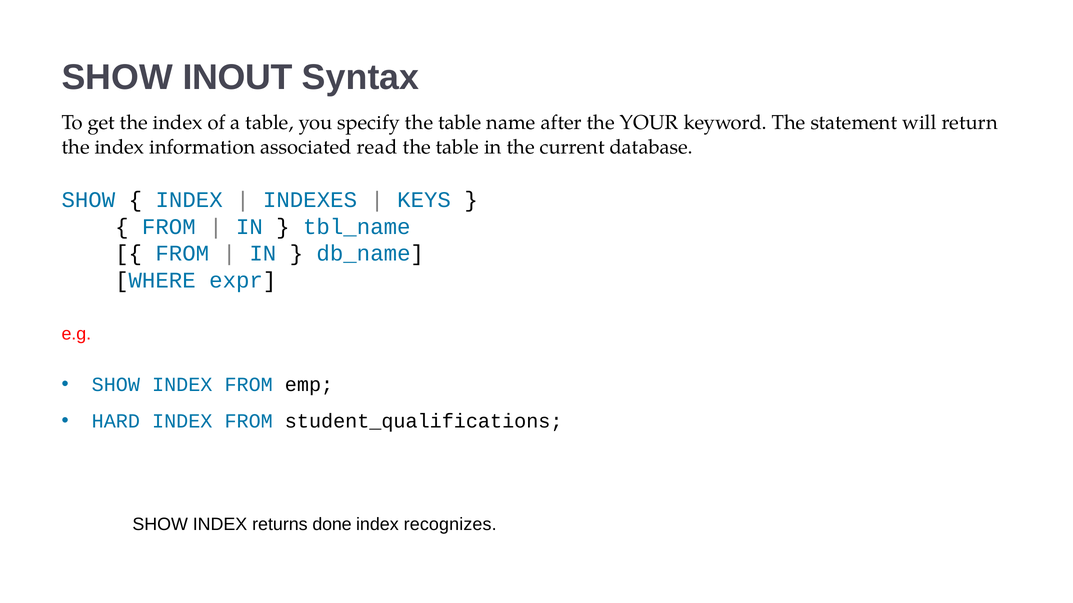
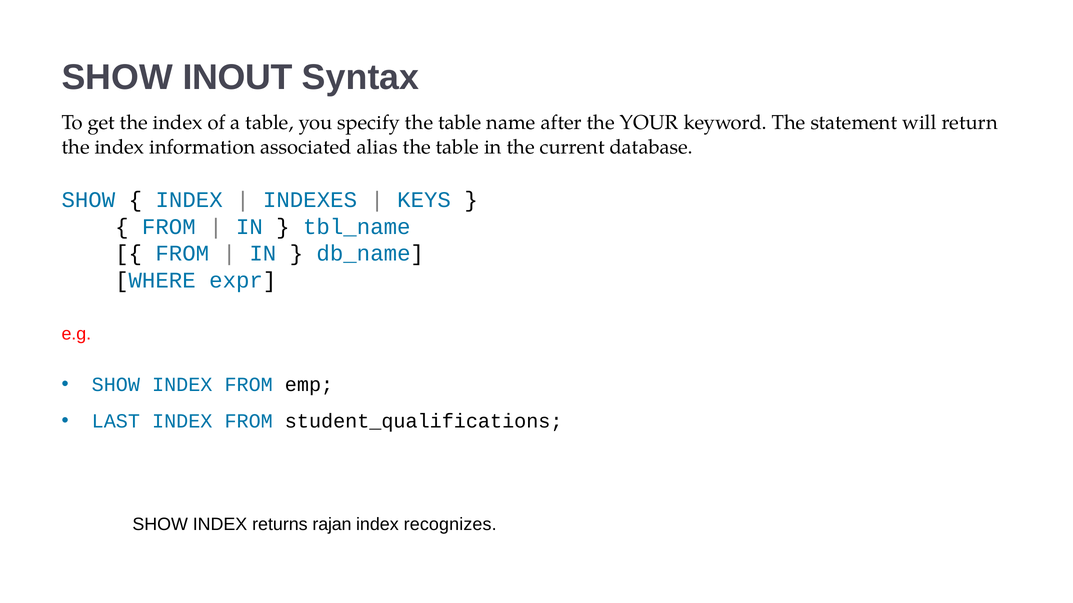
read: read -> alias
HARD: HARD -> LAST
done: done -> rajan
